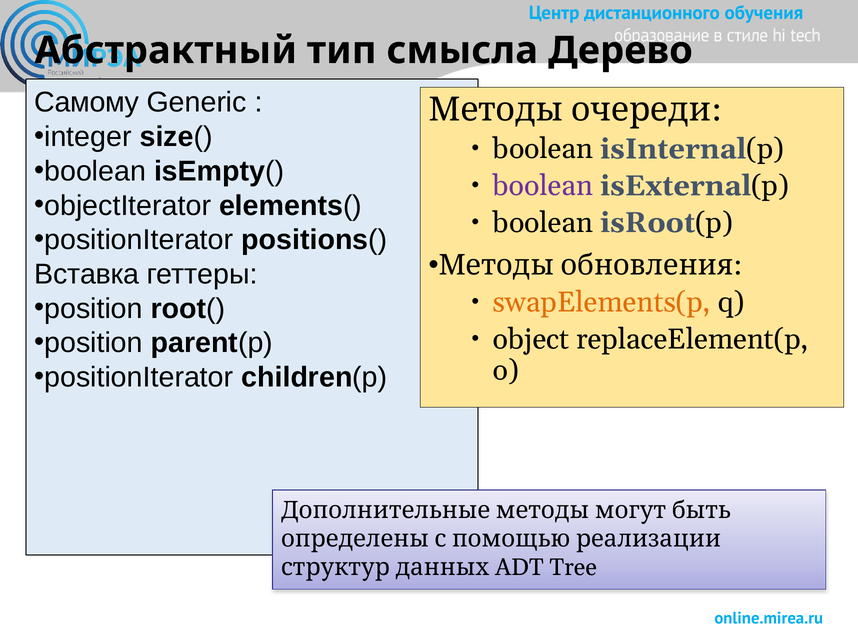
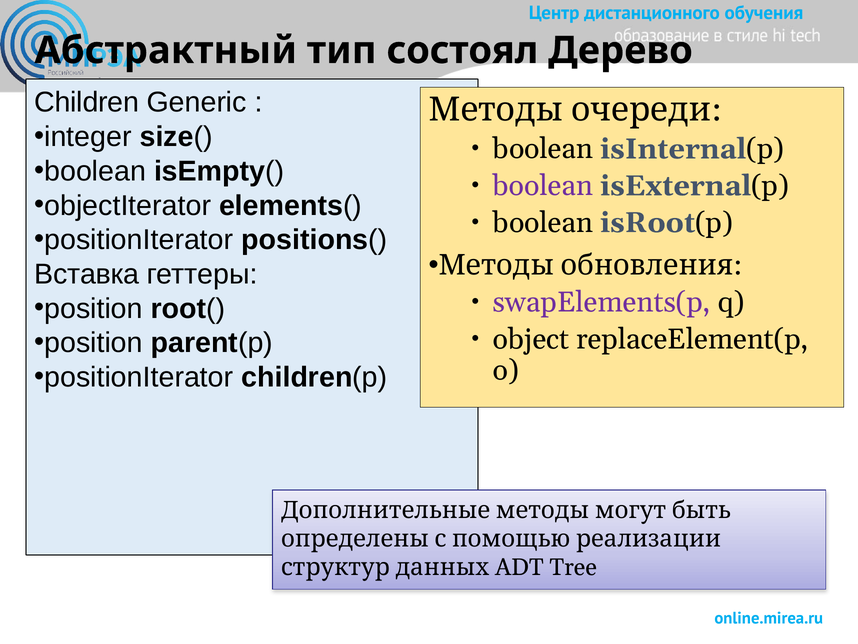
смысла: смысла -> состоял
Самому: Самому -> Children
swapElements(p colour: orange -> purple
